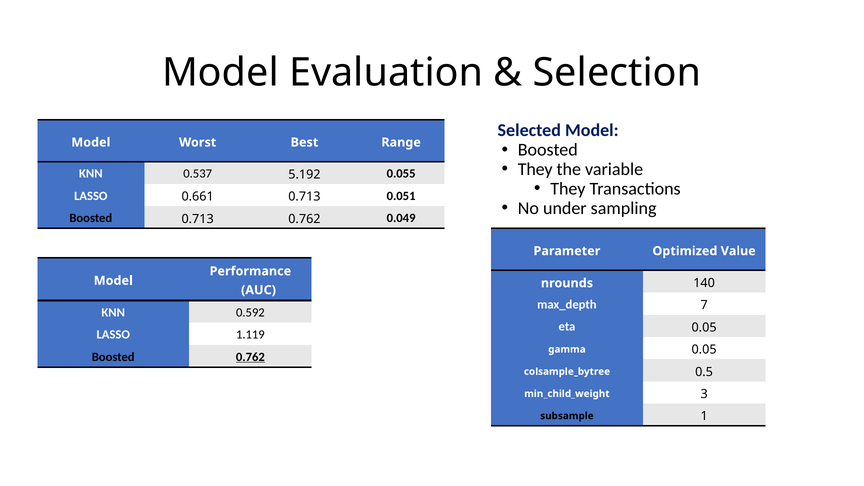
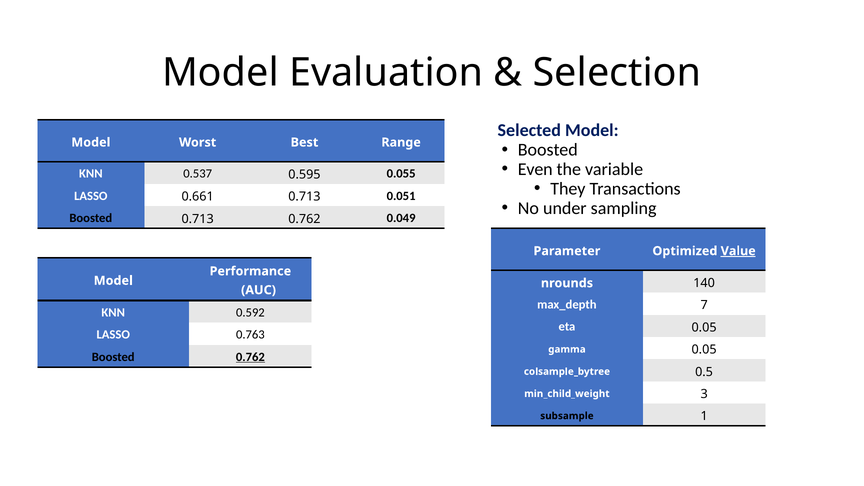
They at (535, 169): They -> Even
5.192: 5.192 -> 0.595
Value underline: none -> present
1.119: 1.119 -> 0.763
